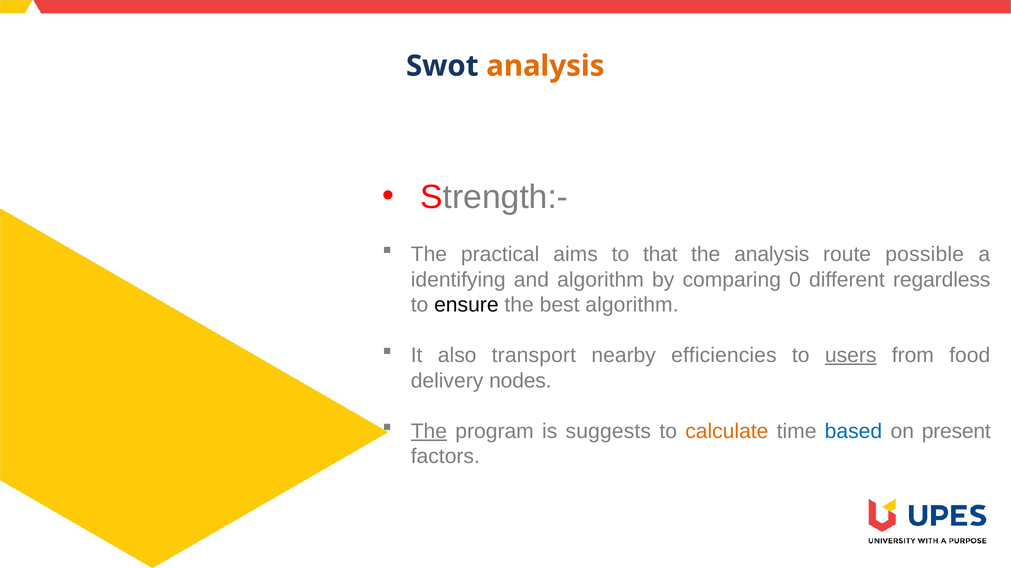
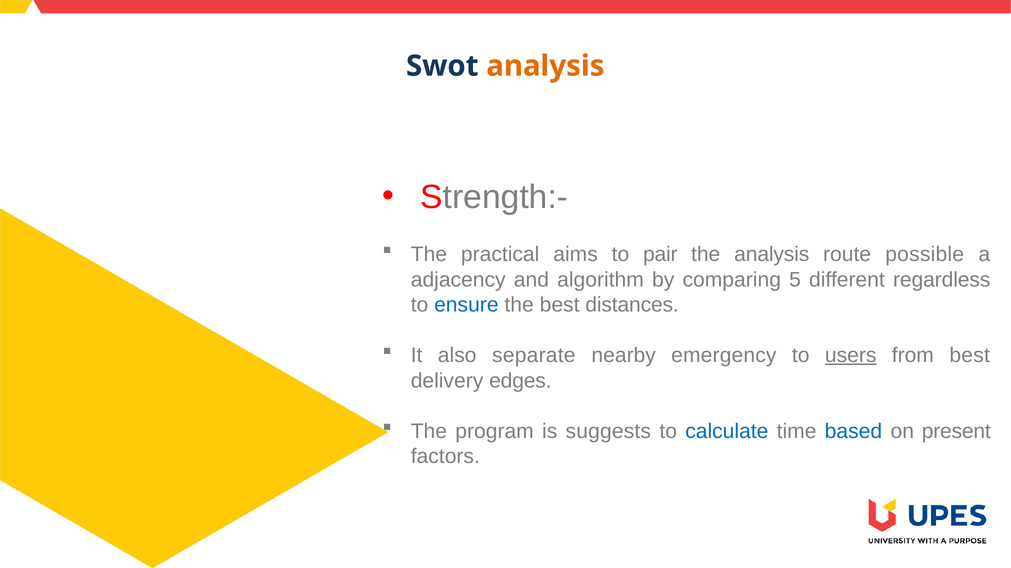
that: that -> pair
identifying: identifying -> adjacency
0: 0 -> 5
ensure colour: black -> blue
best algorithm: algorithm -> distances
transport: transport -> separate
efficiencies: efficiencies -> emergency
from food: food -> best
nodes: nodes -> edges
The at (429, 432) underline: present -> none
calculate colour: orange -> blue
